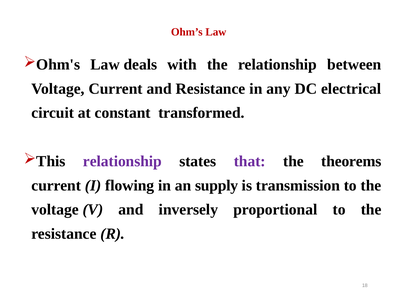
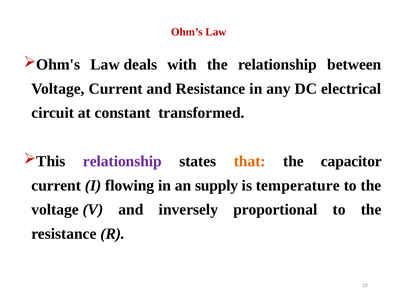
that colour: purple -> orange
theorems: theorems -> capacitor
transmission: transmission -> temperature
